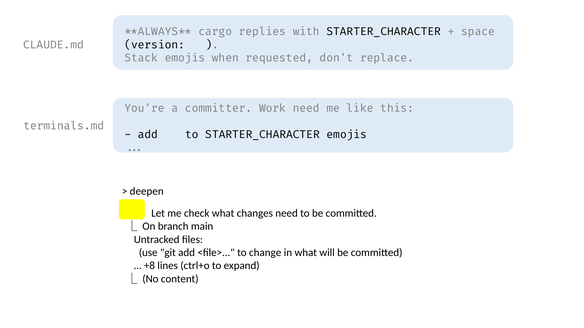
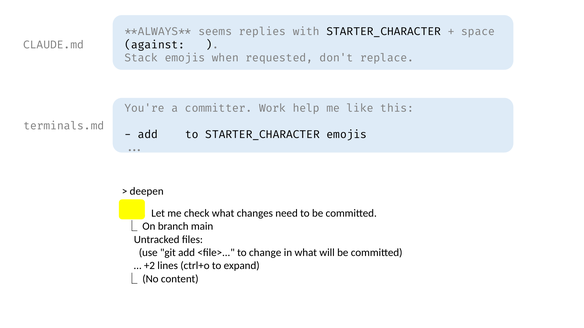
cargo: cargo -> seems
version: version -> against
Work need: need -> help
+8: +8 -> +2
